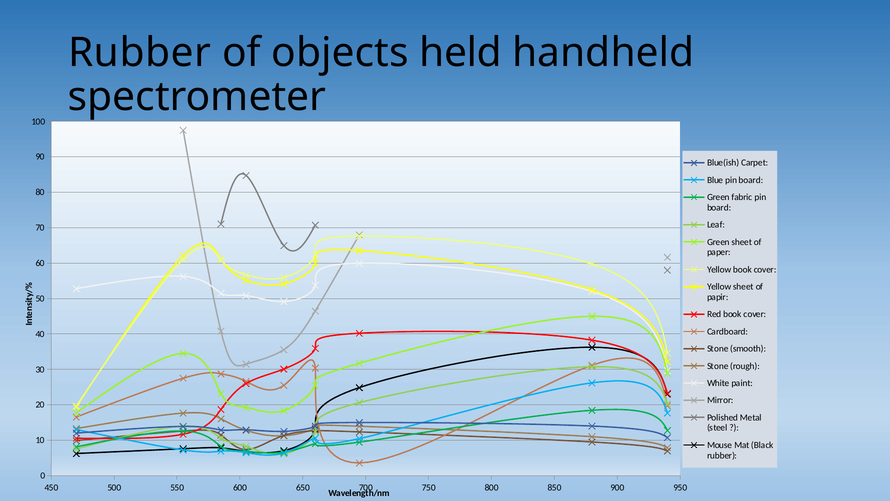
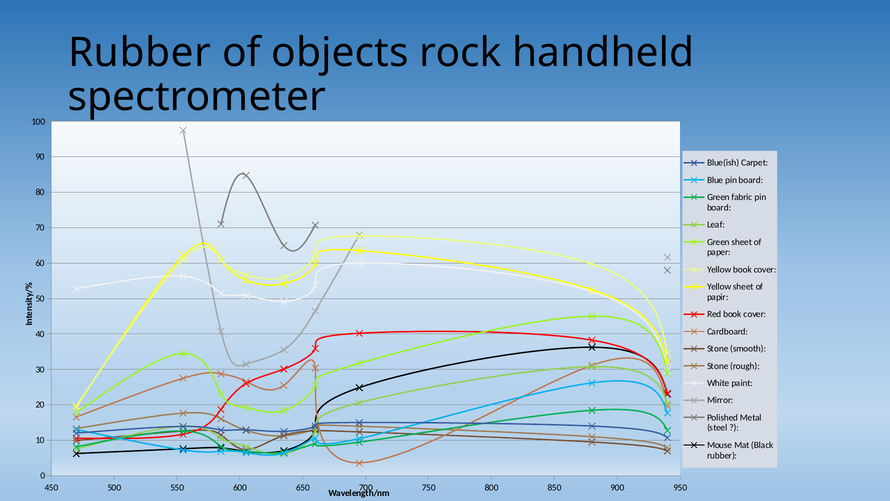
held: held -> rock
